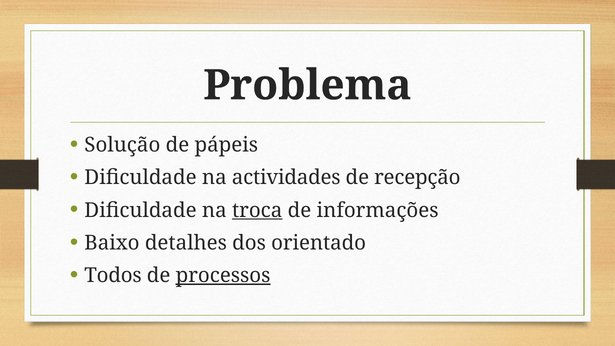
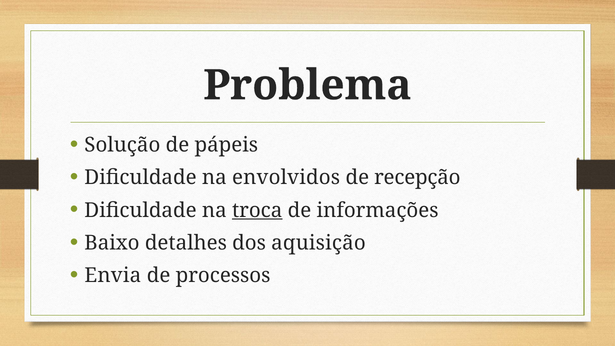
actividades: actividades -> envolvidos
orientado: orientado -> aquisição
Todos: Todos -> Envia
processos underline: present -> none
